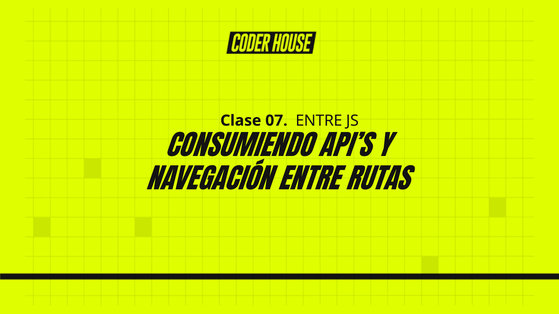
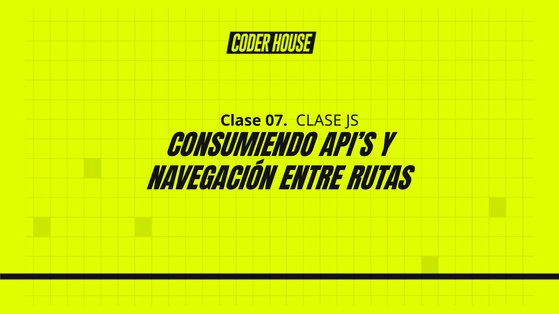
07 ENTRE: ENTRE -> CLASE
